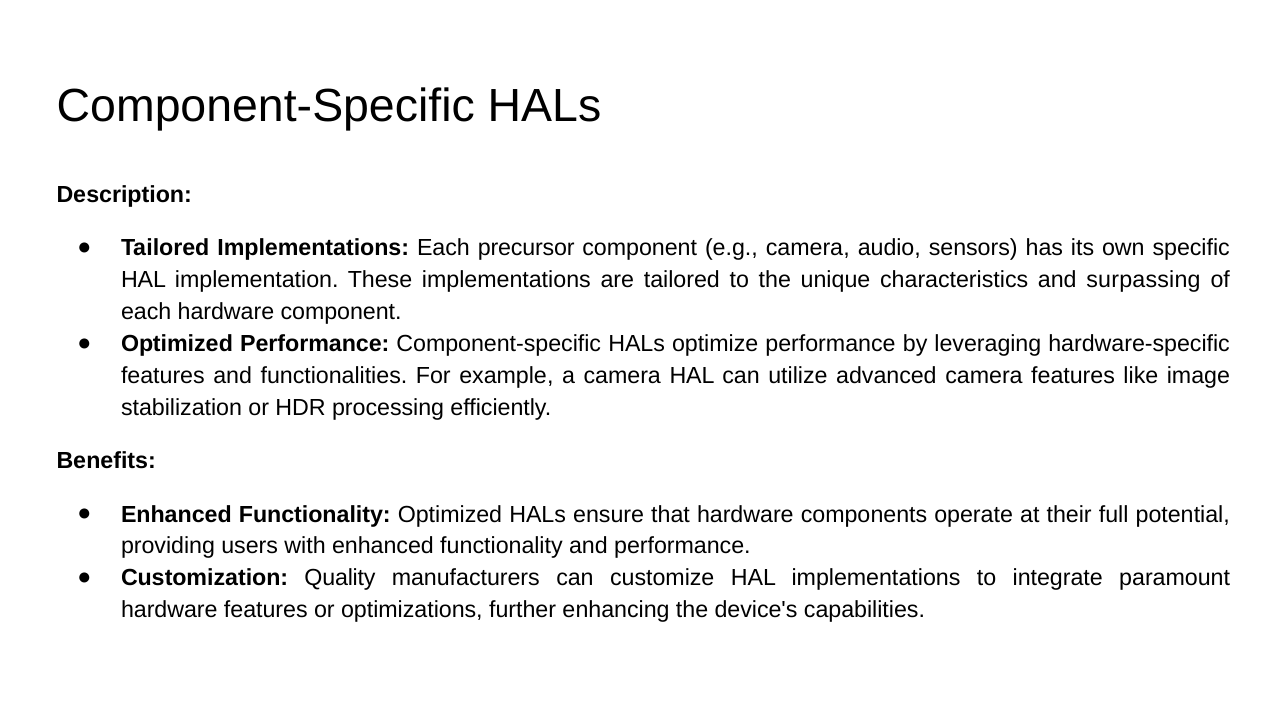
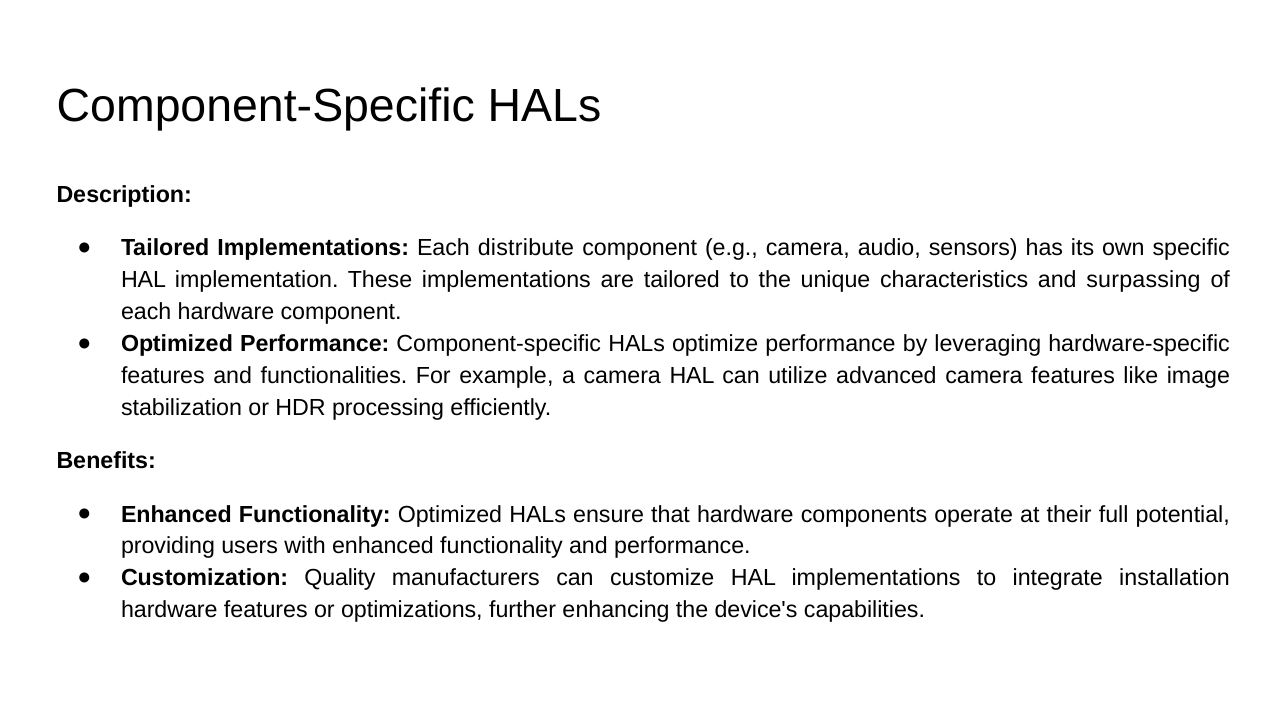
precursor: precursor -> distribute
paramount: paramount -> installation
